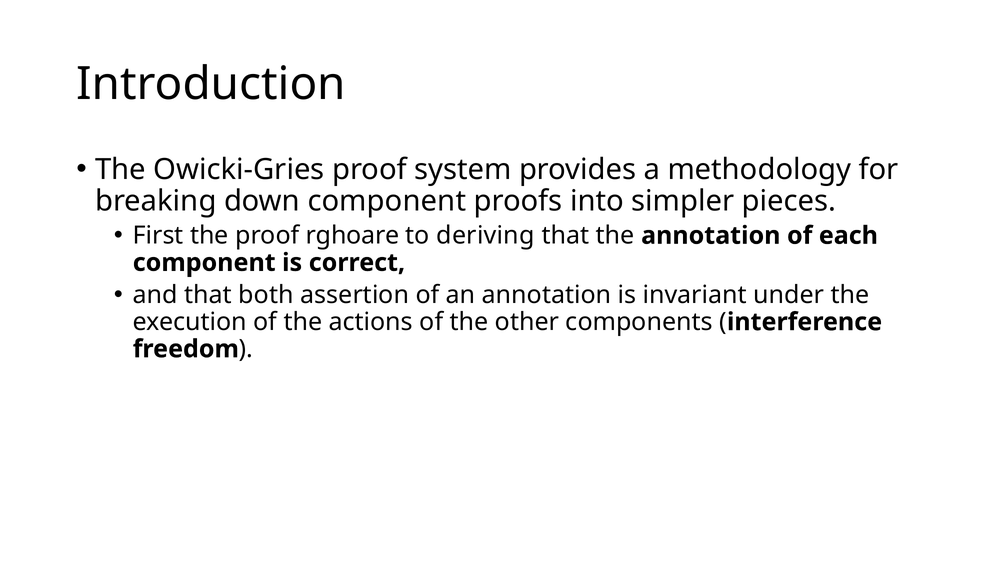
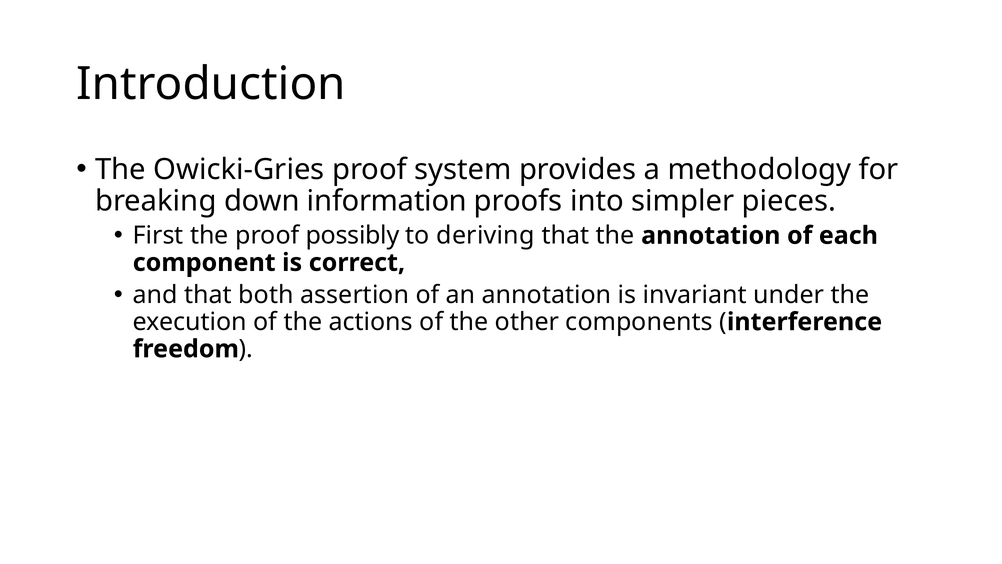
down component: component -> information
rghoare: rghoare -> possibly
